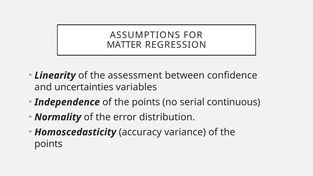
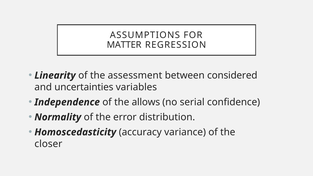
confidence: confidence -> considered
Independence of the points: points -> allows
continuous: continuous -> confidence
points at (48, 144): points -> closer
